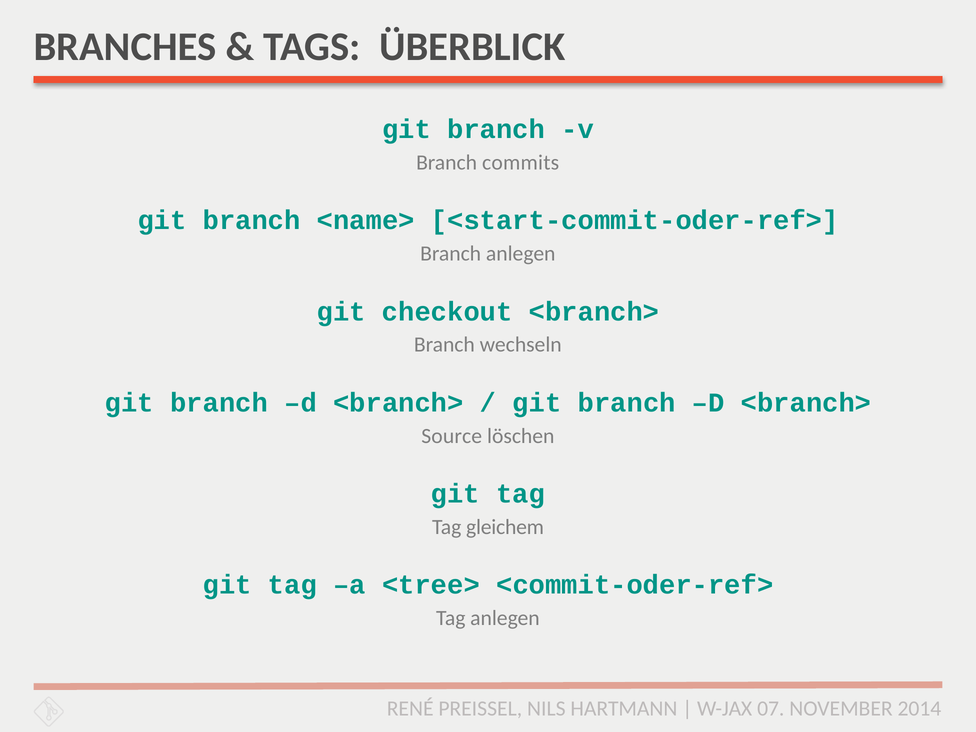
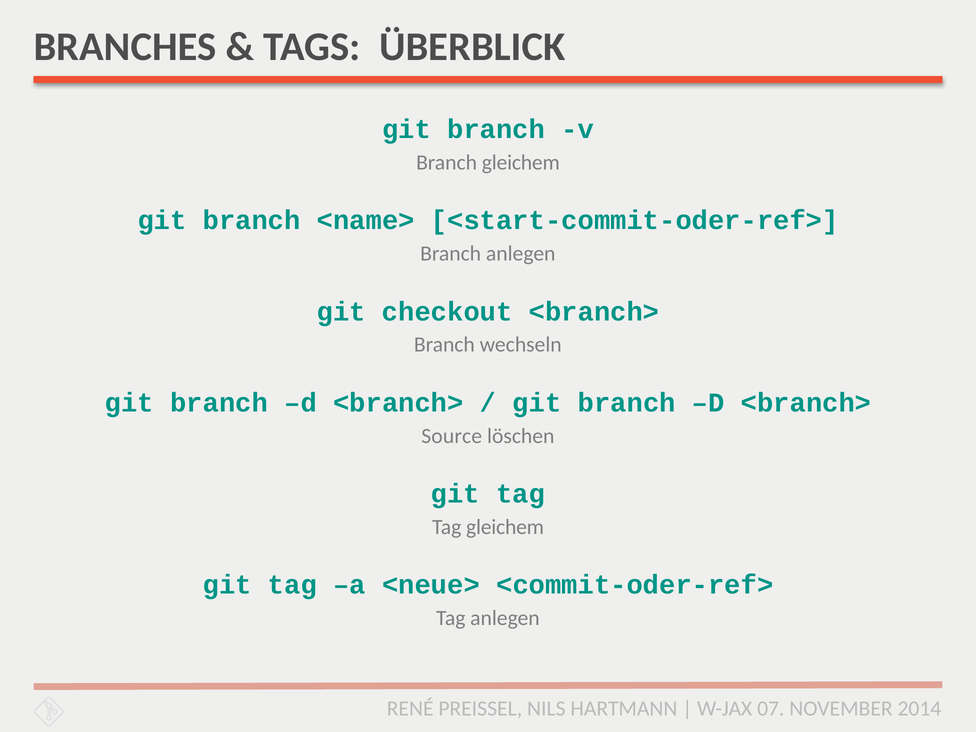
Branch commits: commits -> gleichem
<tree>: <tree> -> <neue>
